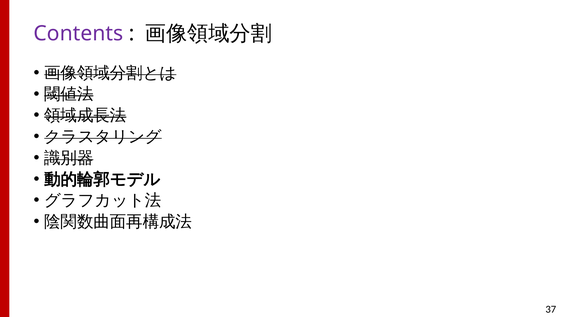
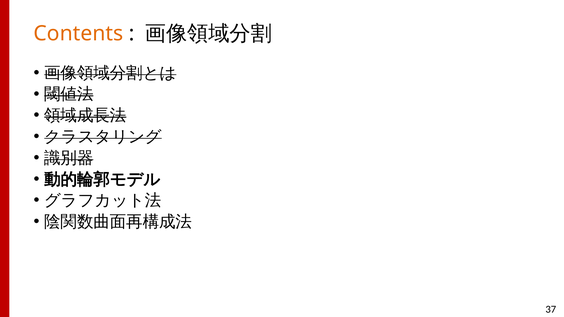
Contents colour: purple -> orange
